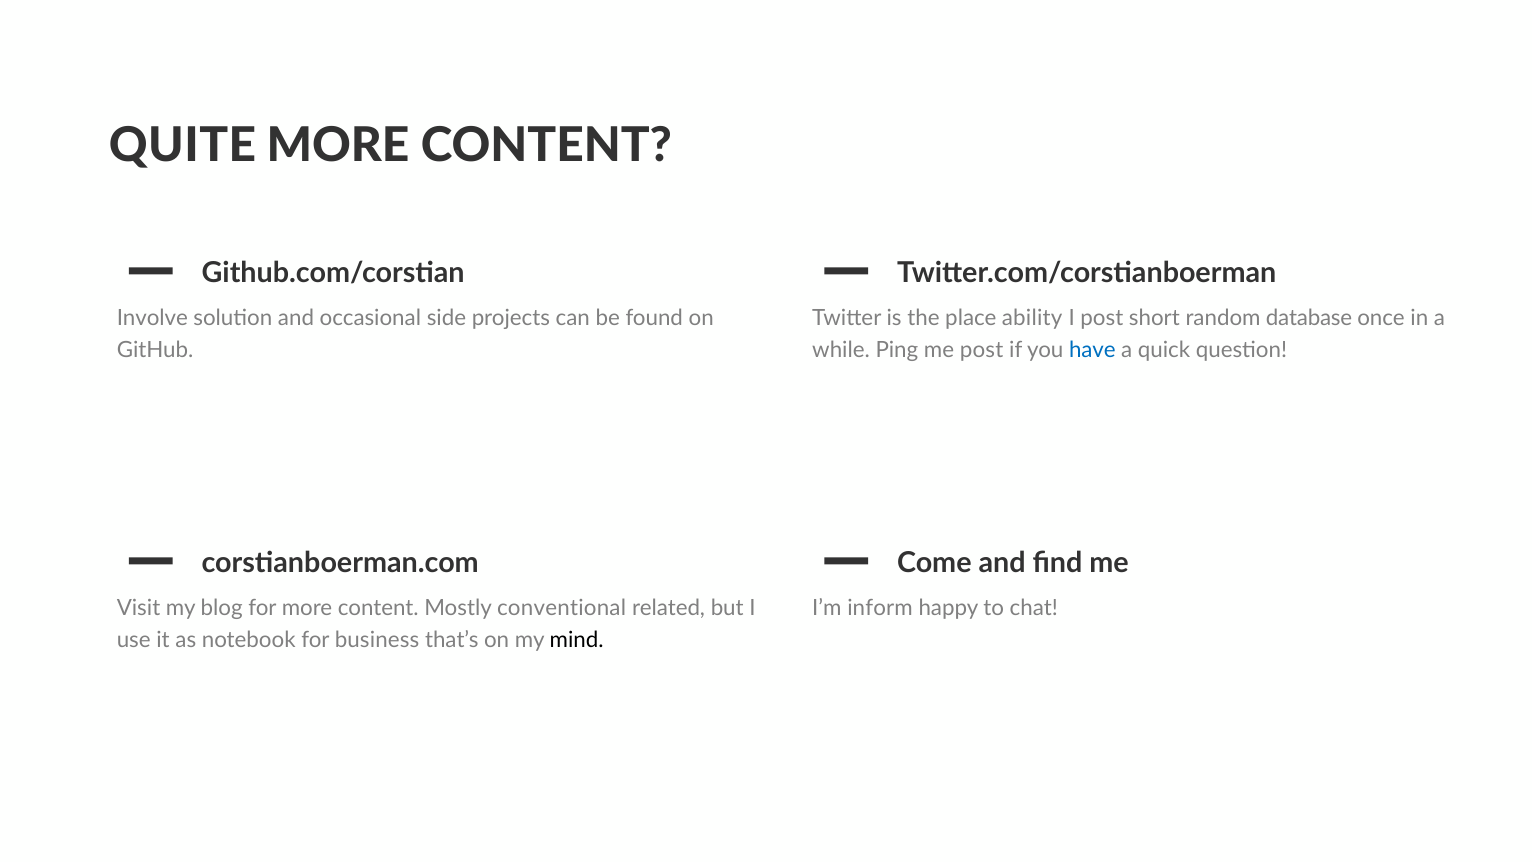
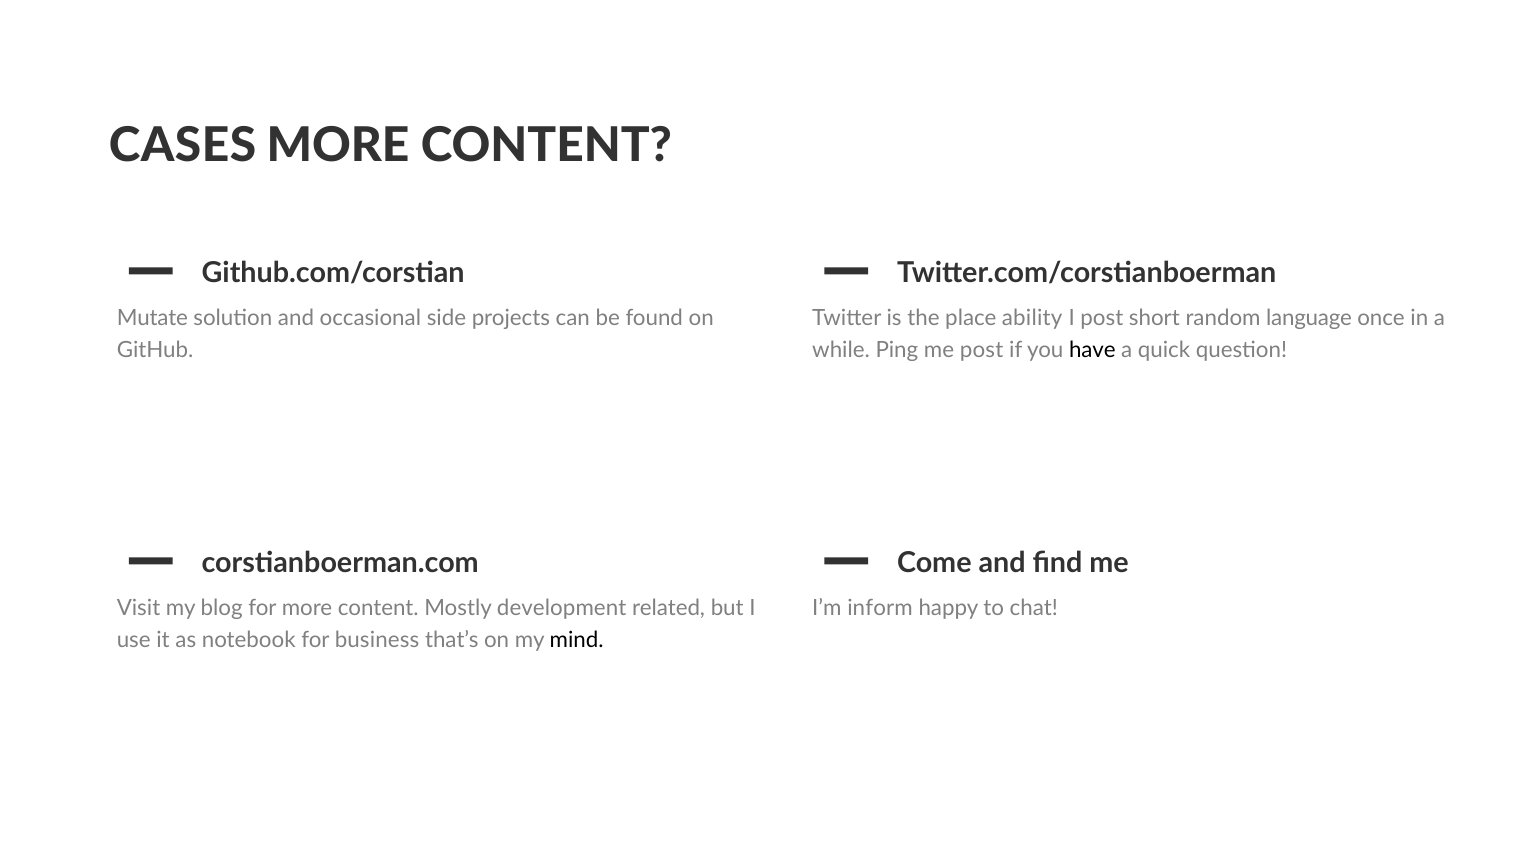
QUITE: QUITE -> CASES
Involve: Involve -> Mutate
database: database -> language
have colour: blue -> black
conventional: conventional -> development
